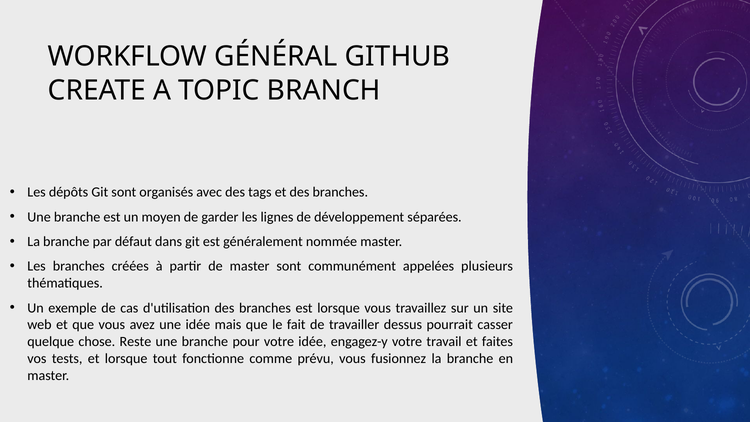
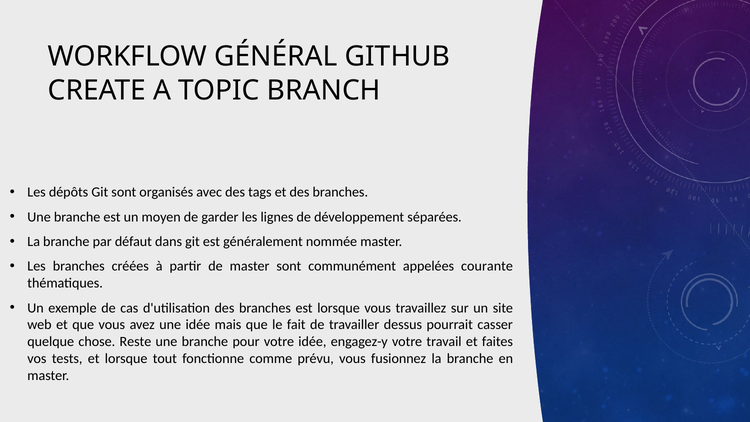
plusieurs: plusieurs -> courante
